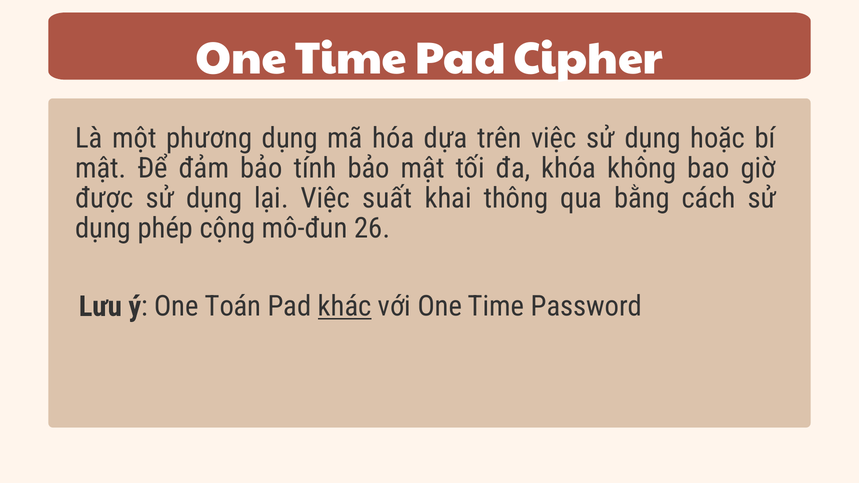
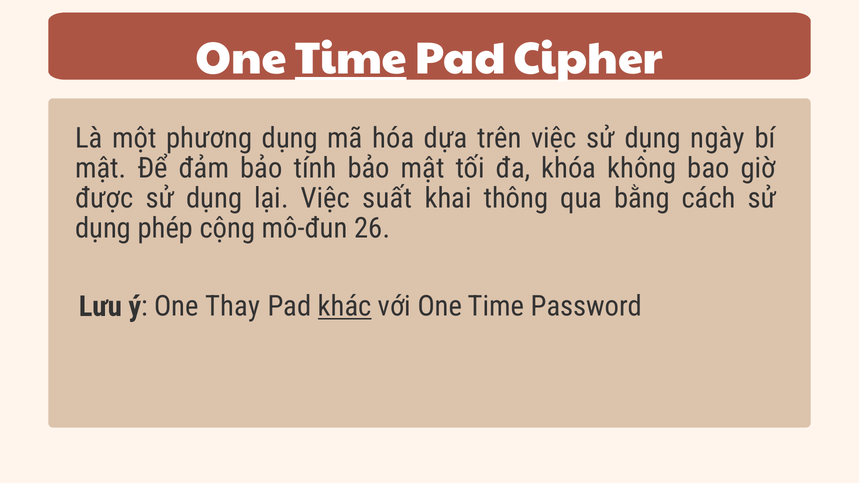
Time at (351, 59) underline: none -> present
hoặc: hoặc -> ngày
Toán: Toán -> Thay
